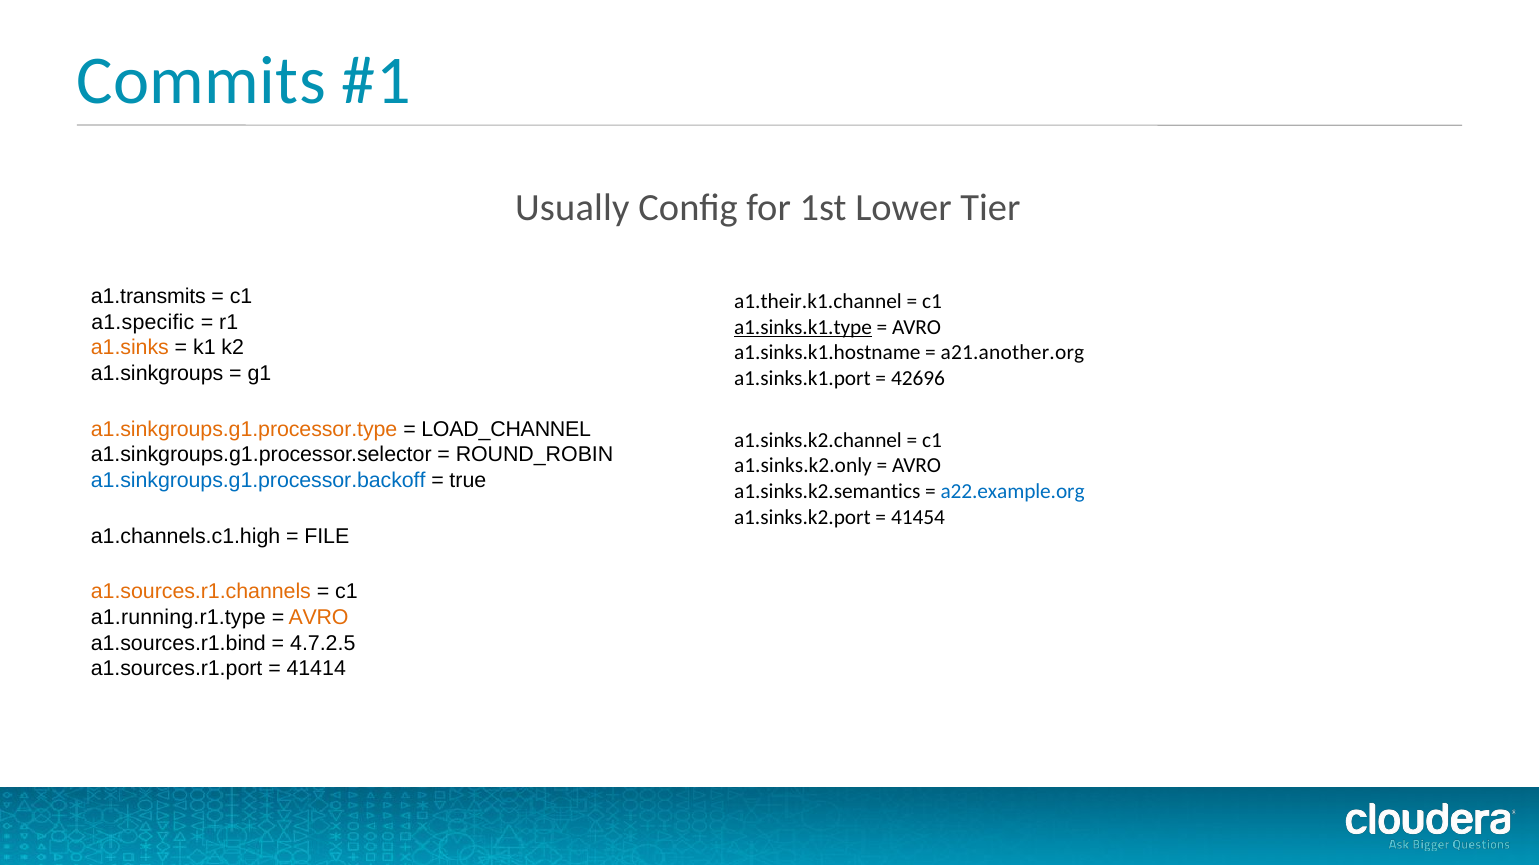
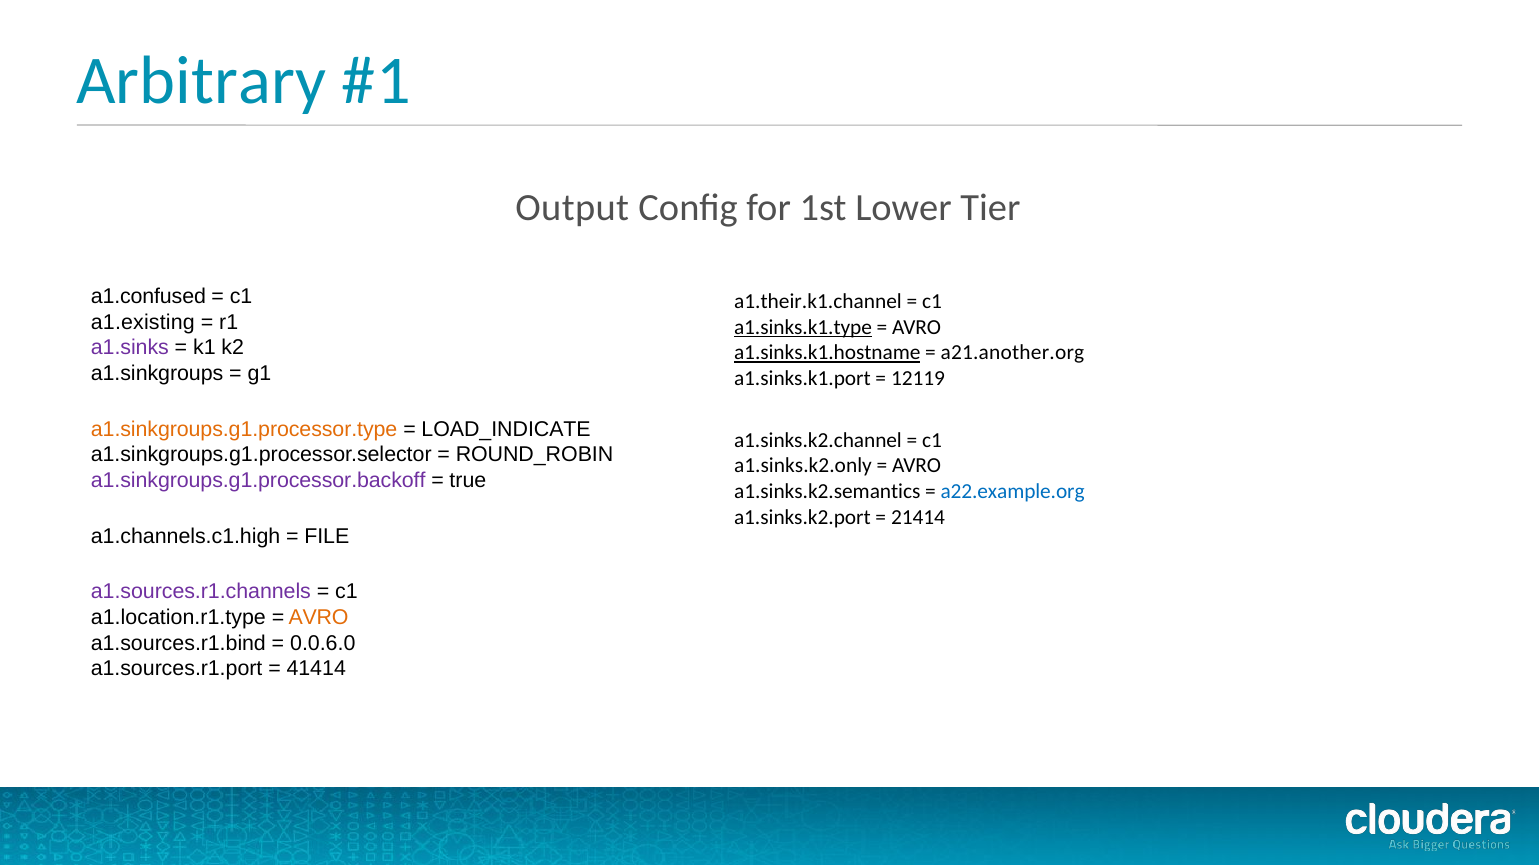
Commits: Commits -> Arbitrary
Usually: Usually -> Output
a1.transmits: a1.transmits -> a1.confused
a1.specific: a1.specific -> a1.existing
a1.sinks colour: orange -> purple
a1.sinks.k1.hostname underline: none -> present
42696: 42696 -> 12119
LOAD_CHANNEL: LOAD_CHANNEL -> LOAD_INDICATE
a1.sinkgroups.g1.processor.backoff colour: blue -> purple
41454: 41454 -> 21414
a1.sources.r1.channels colour: orange -> purple
a1.running.r1.type: a1.running.r1.type -> a1.location.r1.type
4.7.2.5: 4.7.2.5 -> 0.0.6.0
